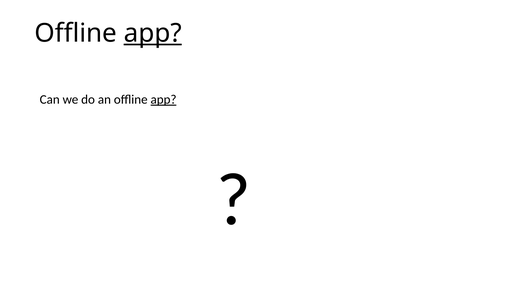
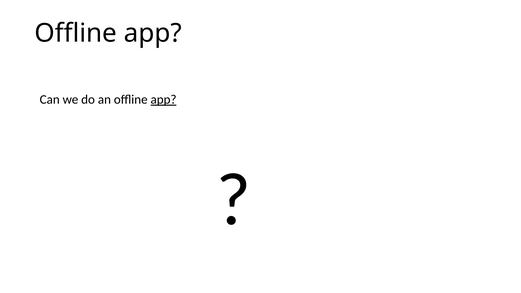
app at (153, 33) underline: present -> none
